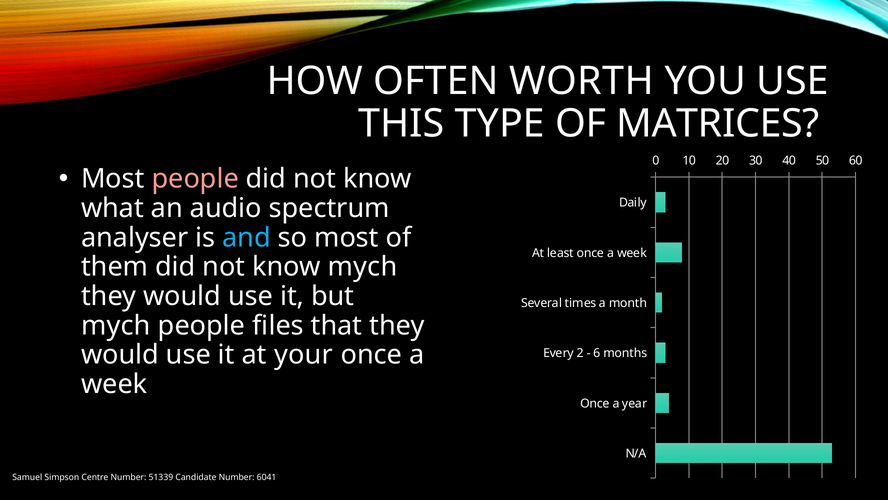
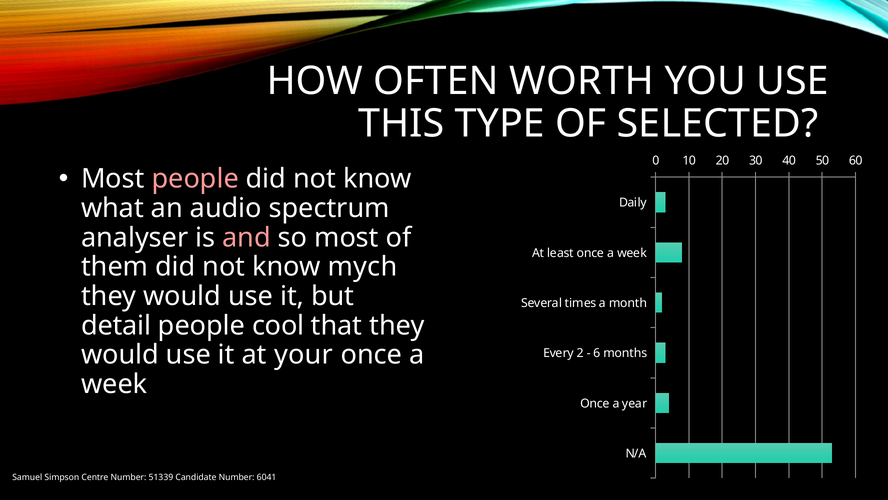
MATRICES: MATRICES -> SELECTED
and colour: light blue -> pink
mych at (116, 325): mych -> detail
files: files -> cool
